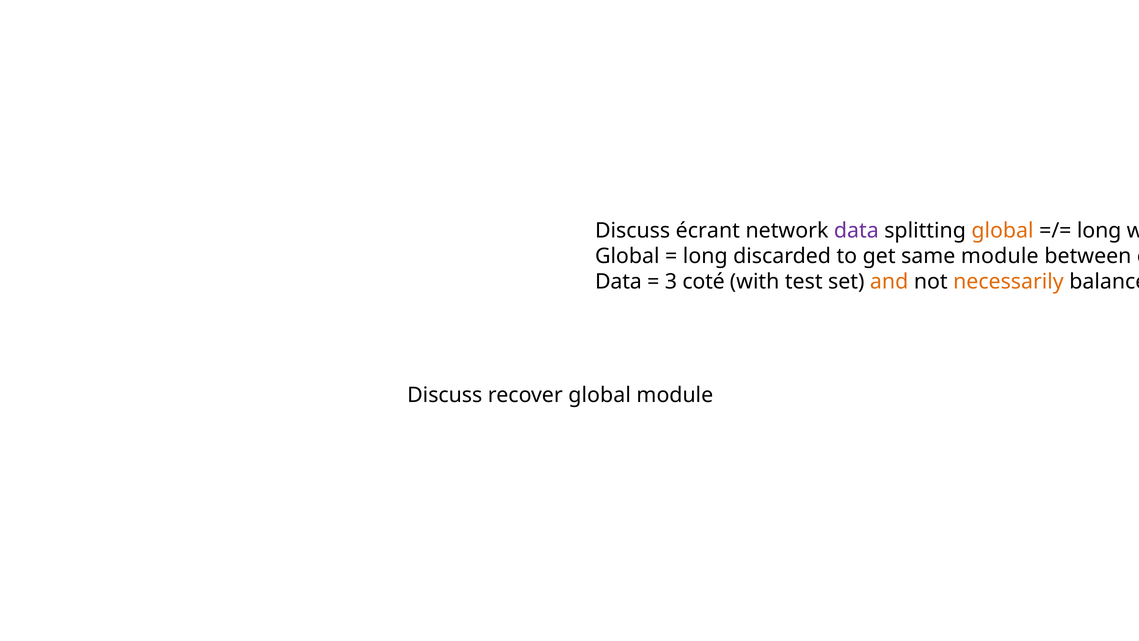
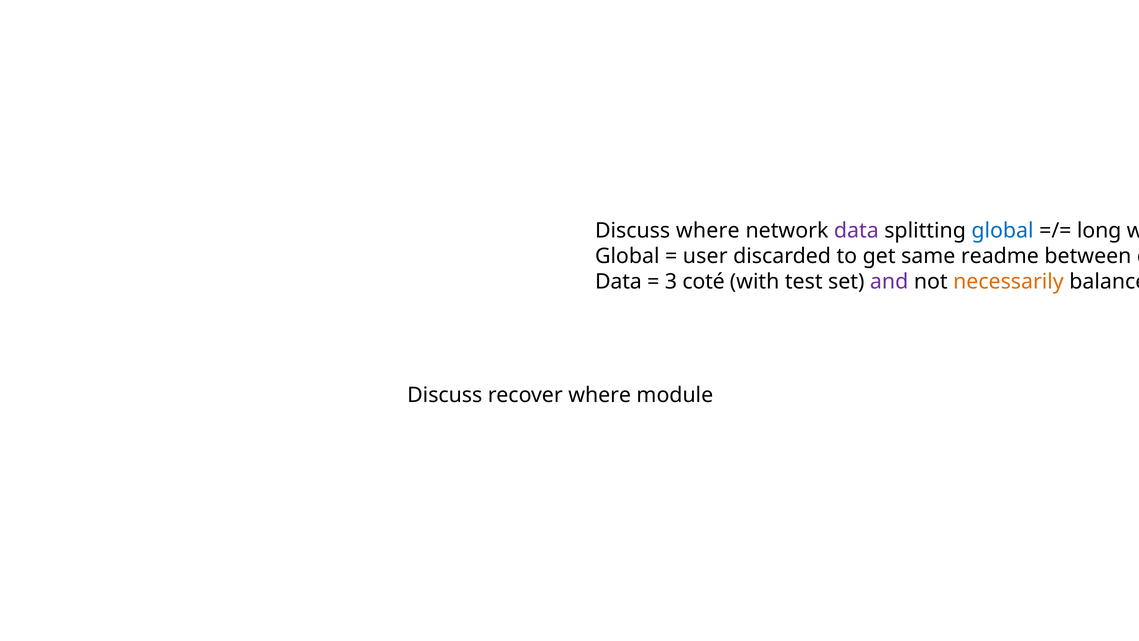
Discuss écrant: écrant -> where
global at (1003, 230) colour: orange -> blue
long at (705, 256): long -> user
same module: module -> readme
and at (889, 282) colour: orange -> purple
recover global: global -> where
